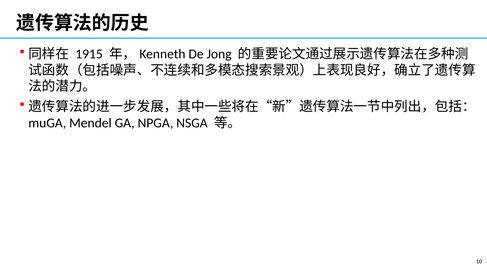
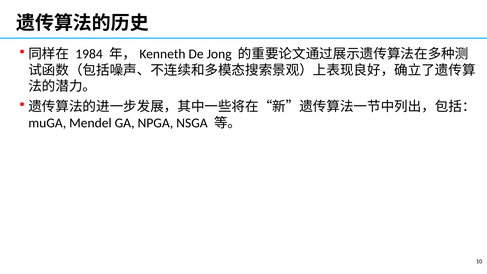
1915: 1915 -> 1984
